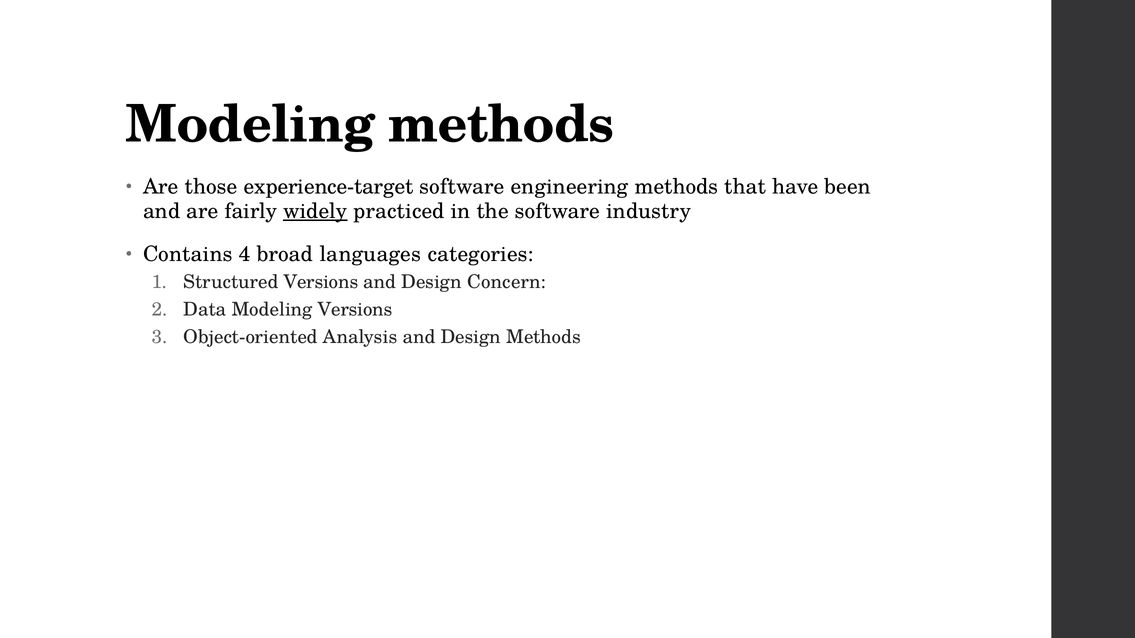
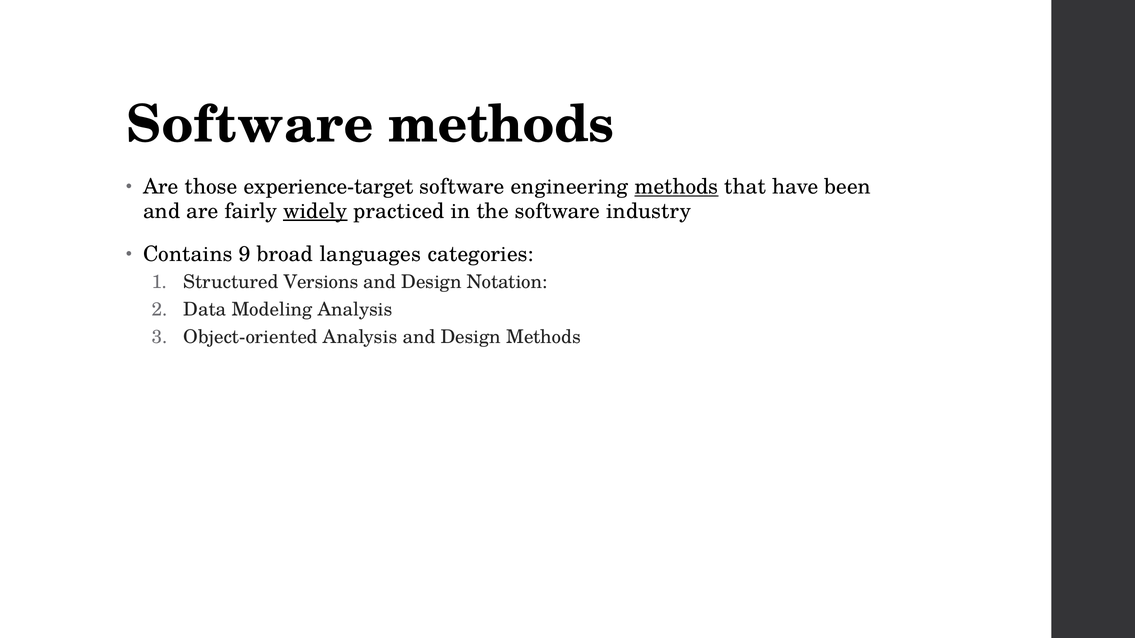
Modeling at (251, 125): Modeling -> Software
methods at (676, 187) underline: none -> present
4: 4 -> 9
Concern: Concern -> Notation
Modeling Versions: Versions -> Analysis
